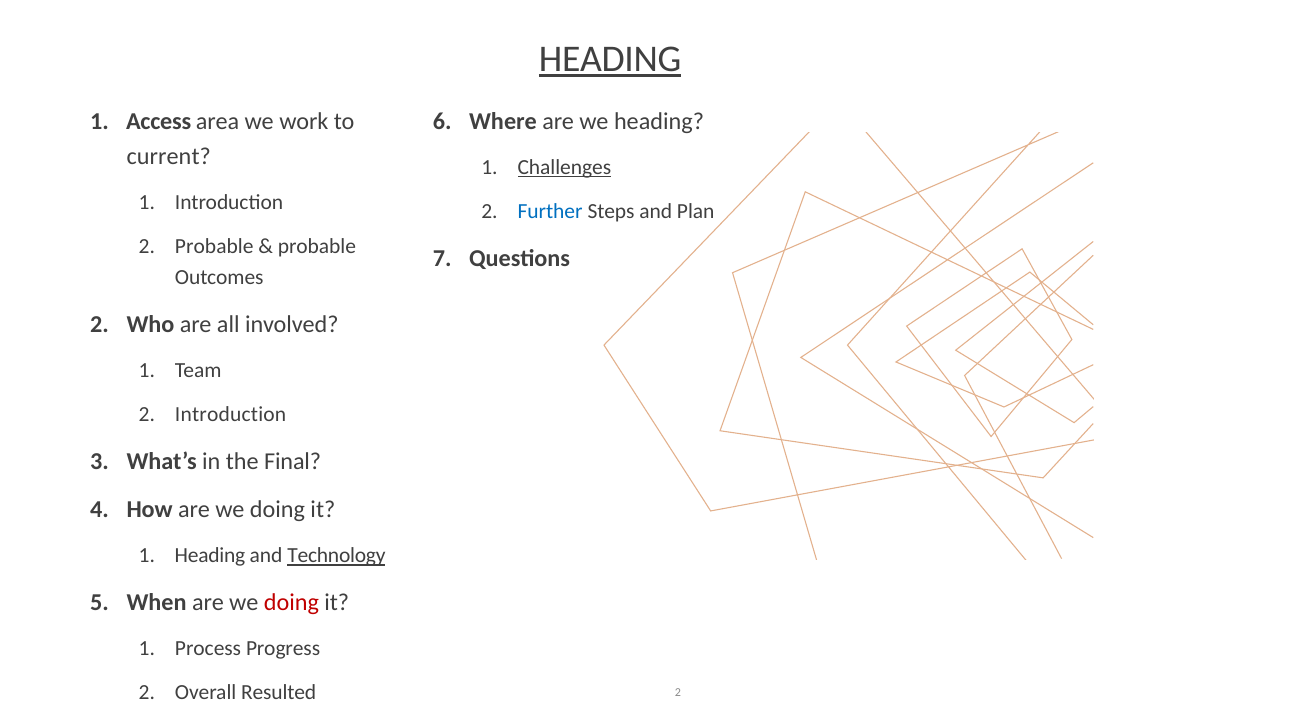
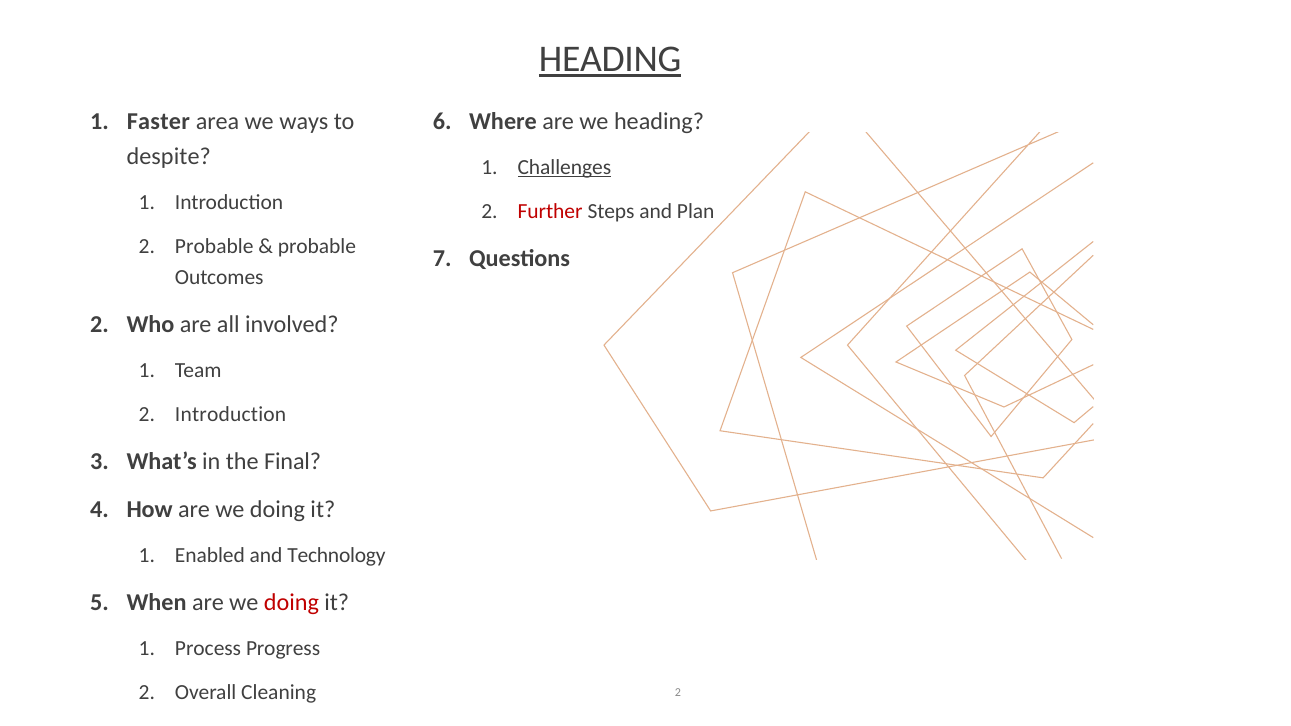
Access: Access -> Faster
work: work -> ways
current: current -> despite
Further colour: blue -> red
Heading at (210, 556): Heading -> Enabled
Technology underline: present -> none
Resulted: Resulted -> Cleaning
